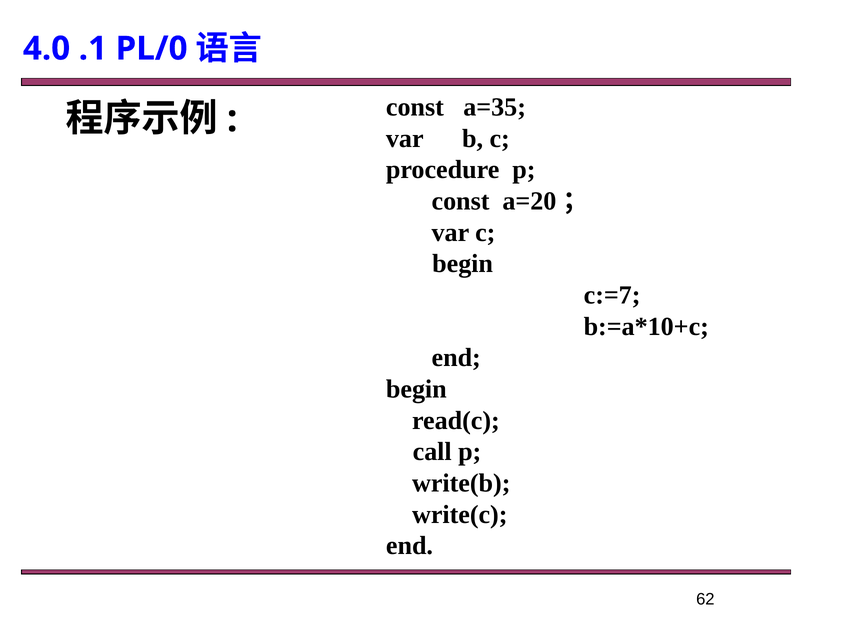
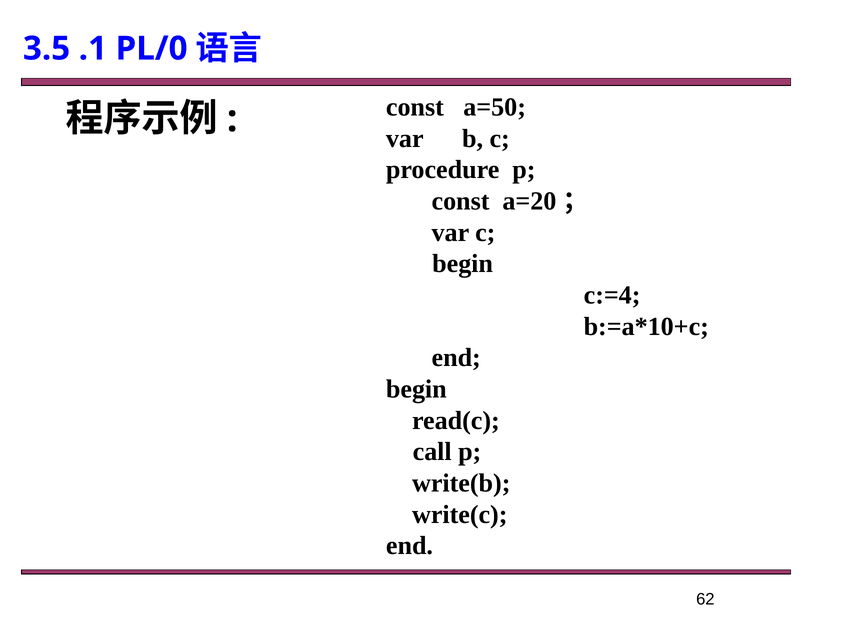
4.0: 4.0 -> 3.5
a=35: a=35 -> a=50
c:=7: c:=7 -> c:=4
